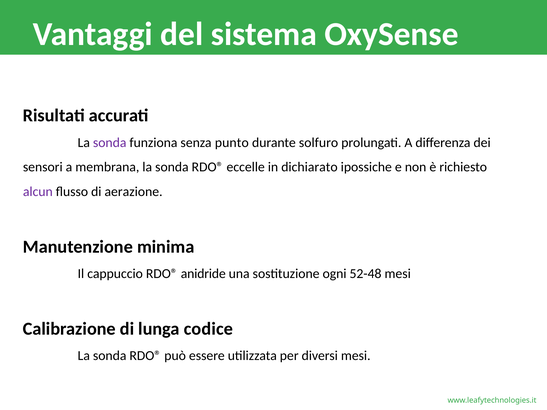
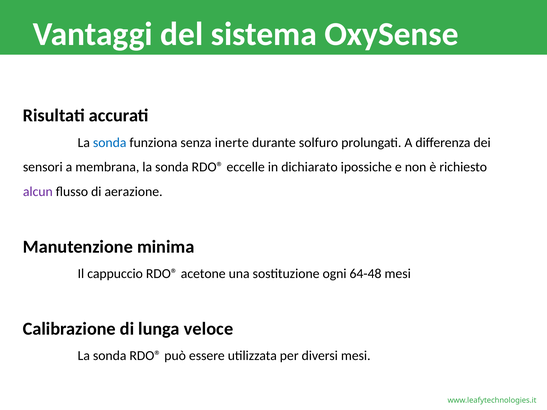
sonda at (110, 143) colour: purple -> blue
punto: punto -> inerte
anidride: anidride -> acetone
52-48: 52-48 -> 64-48
codice: codice -> veloce
